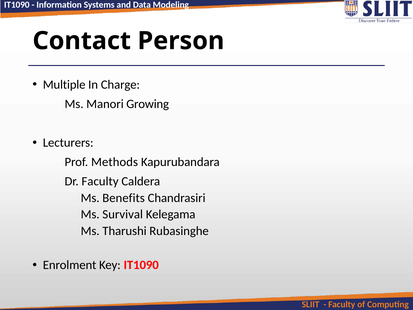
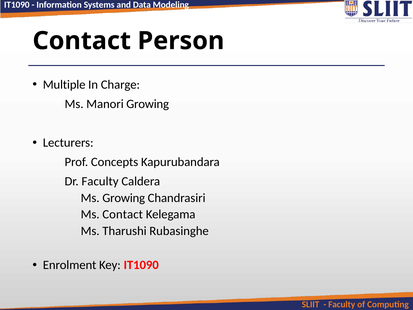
Methods: Methods -> Concepts
Ms Benefits: Benefits -> Growing
Ms Survival: Survival -> Contact
